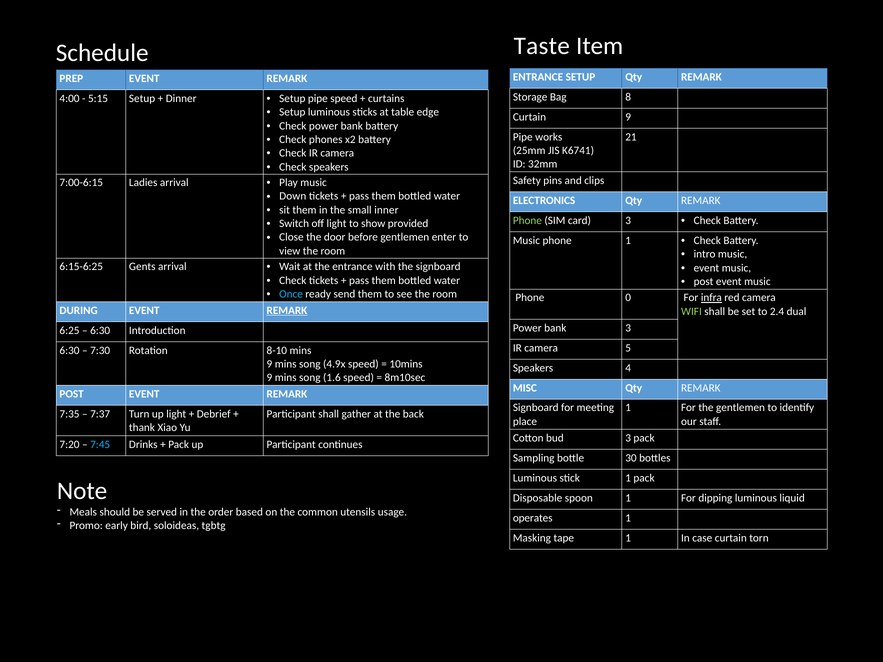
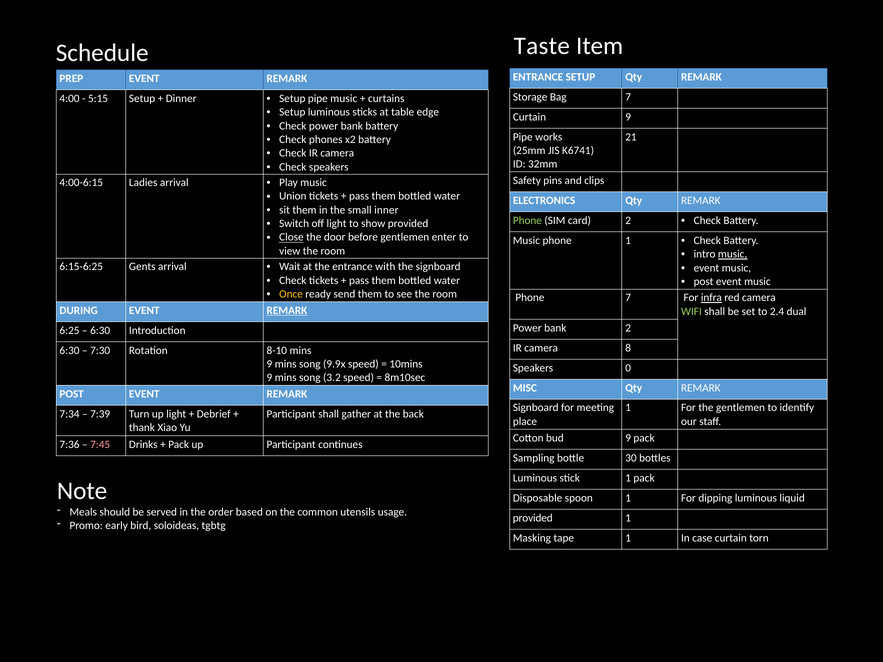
Bag 8: 8 -> 7
pipe speed: speed -> music
7:00-6:15: 7:00-6:15 -> 4:00-6:15
Down: Down -> Union
card 3: 3 -> 2
Close underline: none -> present
music at (733, 254) underline: none -> present
Once colour: light blue -> yellow
Phone 0: 0 -> 7
bank 3: 3 -> 2
5: 5 -> 8
4.9x: 4.9x -> 9.9x
4: 4 -> 0
1.6: 1.6 -> 3.2
7:35: 7:35 -> 7:34
7:37: 7:37 -> 7:39
bud 3: 3 -> 9
7:20: 7:20 -> 7:36
7:45 colour: light blue -> pink
operates at (533, 518): operates -> provided
